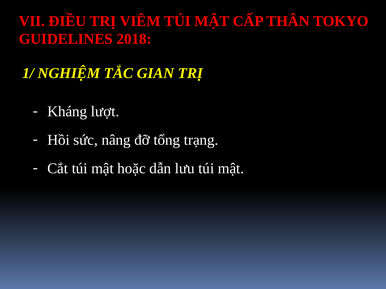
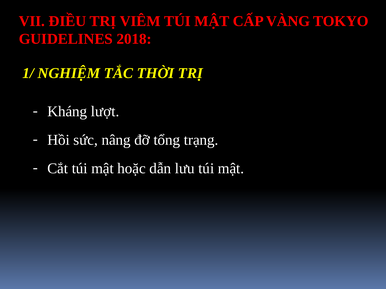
THÂN: THÂN -> VÀNG
GIAN: GIAN -> THỜI
